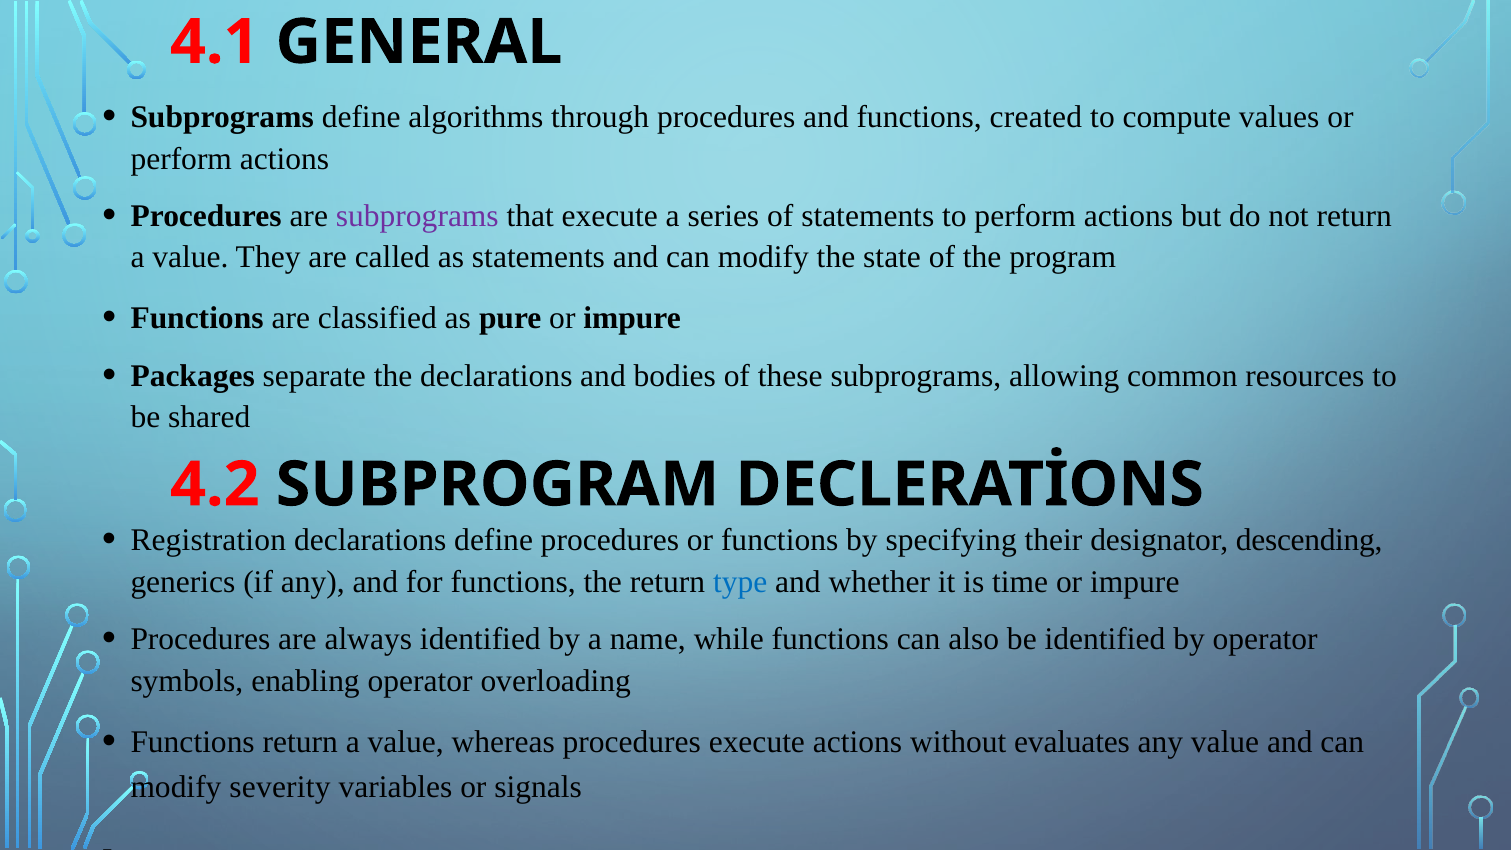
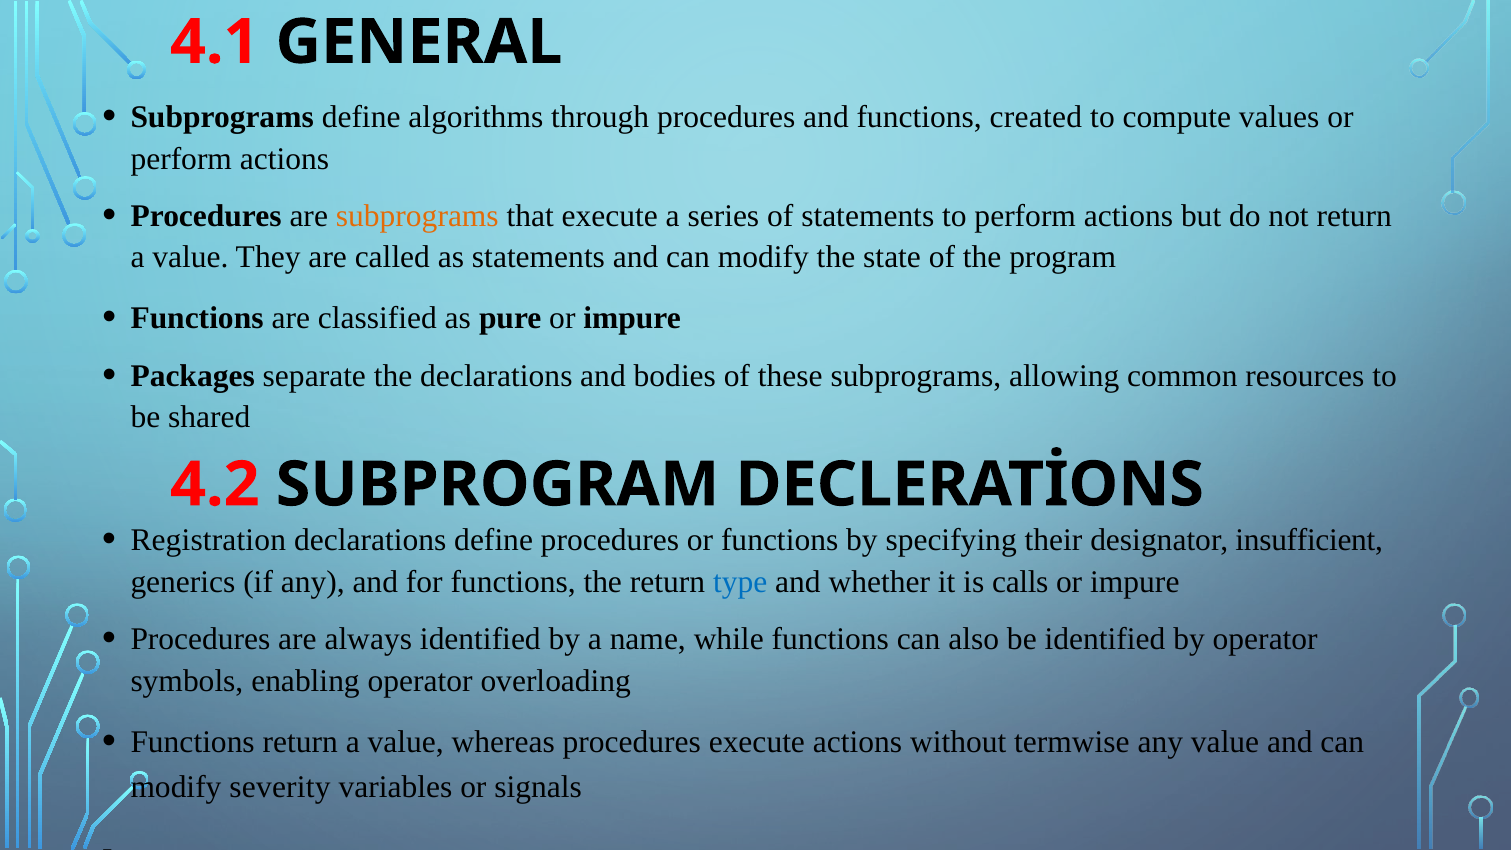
subprograms at (417, 216) colour: purple -> orange
descending: descending -> insufficient
time: time -> calls
evaluates: evaluates -> termwise
